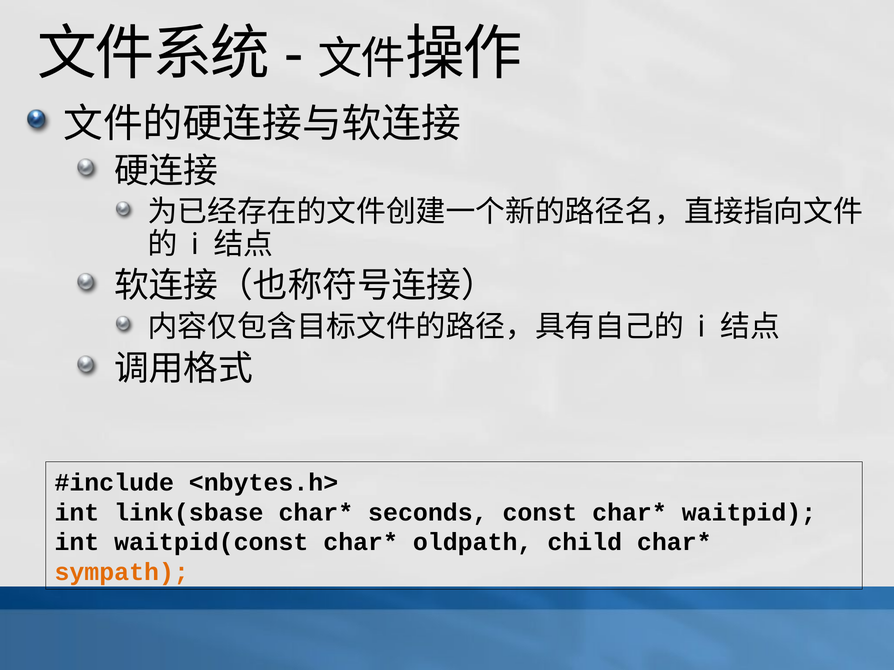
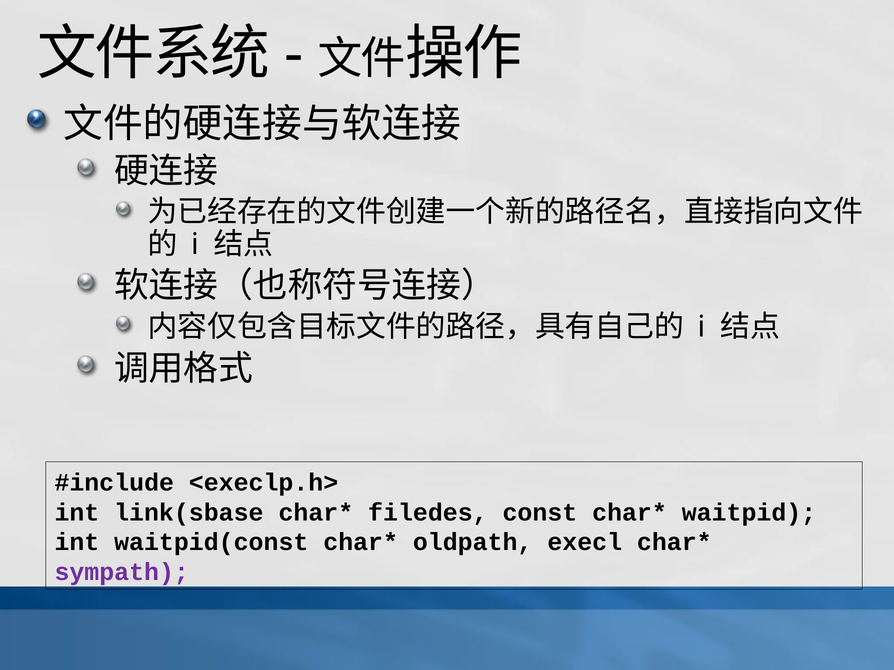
<nbytes.h>: <nbytes.h> -> <execlp.h>
seconds: seconds -> filedes
child: child -> execl
sympath colour: orange -> purple
